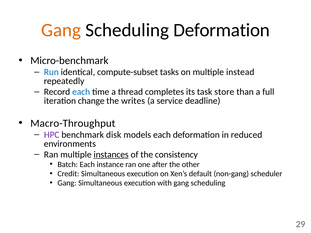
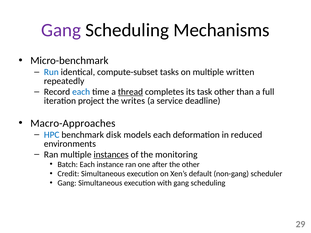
Gang at (61, 30) colour: orange -> purple
Scheduling Deformation: Deformation -> Mechanisms
instead: instead -> written
thread underline: none -> present
task store: store -> other
change: change -> project
Macro-Throughput: Macro-Throughput -> Macro-Approaches
HPC colour: purple -> blue
consistency: consistency -> monitoring
